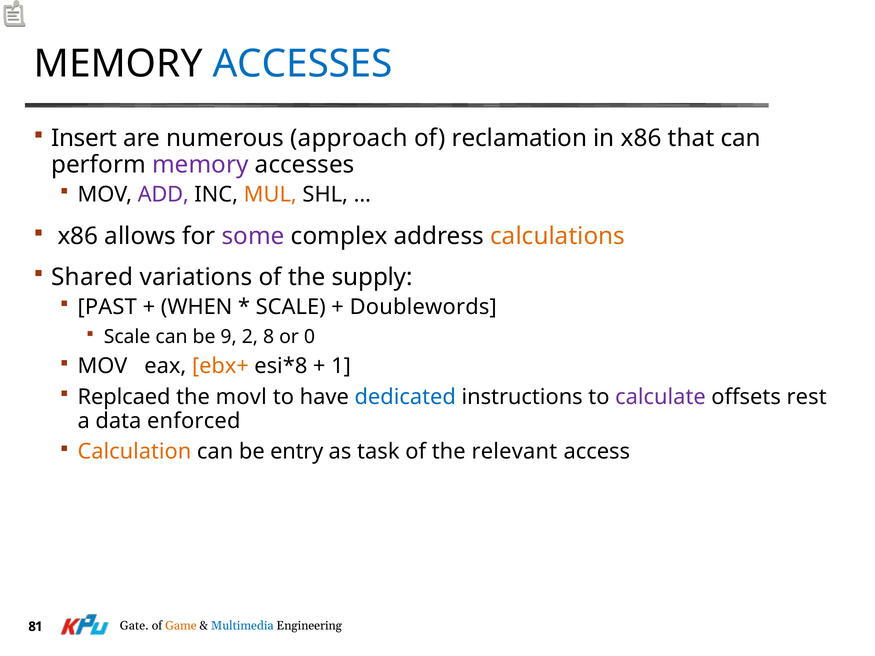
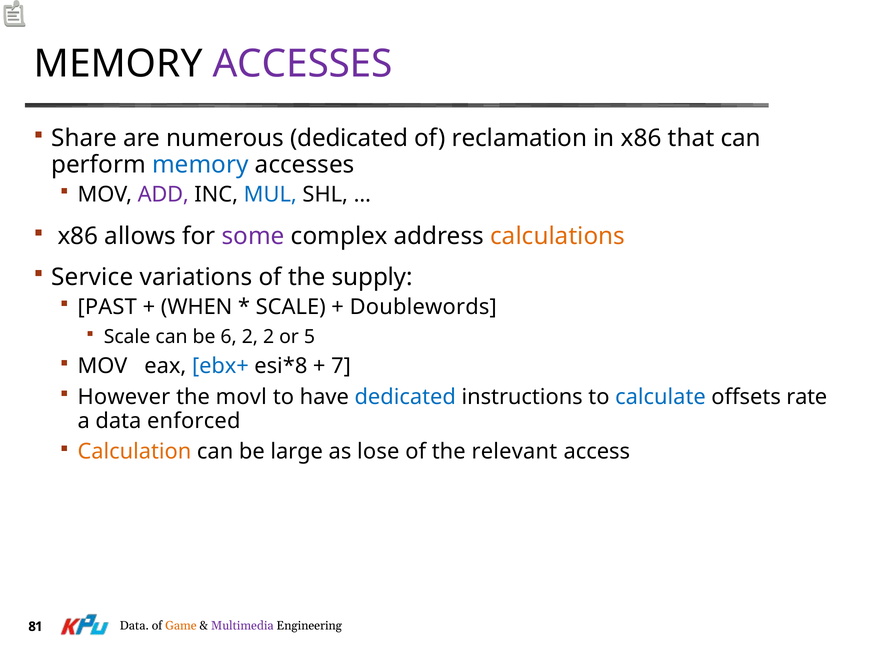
ACCESSES at (303, 64) colour: blue -> purple
Insert: Insert -> Share
numerous approach: approach -> dedicated
memory at (200, 165) colour: purple -> blue
MUL colour: orange -> blue
Shared: Shared -> Service
9: 9 -> 6
2 8: 8 -> 2
0: 0 -> 5
ebx+ colour: orange -> blue
1: 1 -> 7
Replcaed: Replcaed -> However
calculate colour: purple -> blue
rest: rest -> rate
entry: entry -> large
task: task -> lose
Gate at (134, 626): Gate -> Data
Multimedia colour: blue -> purple
